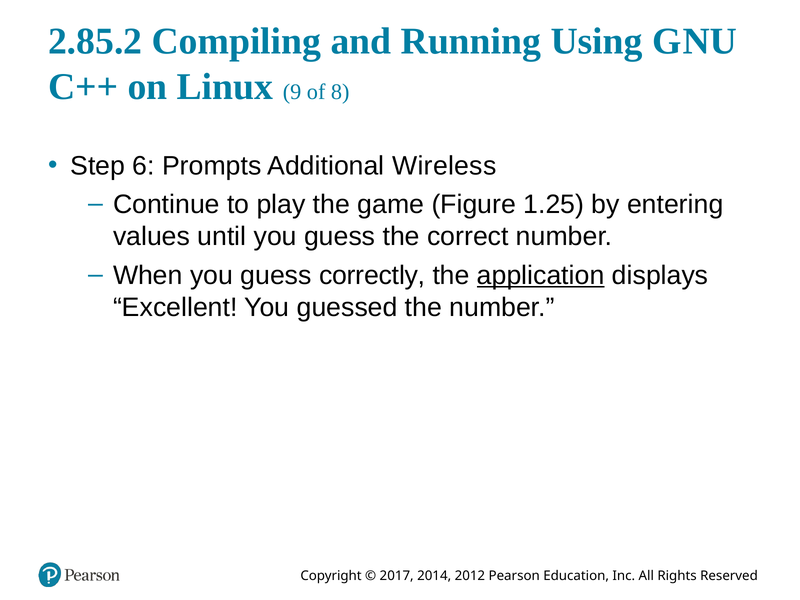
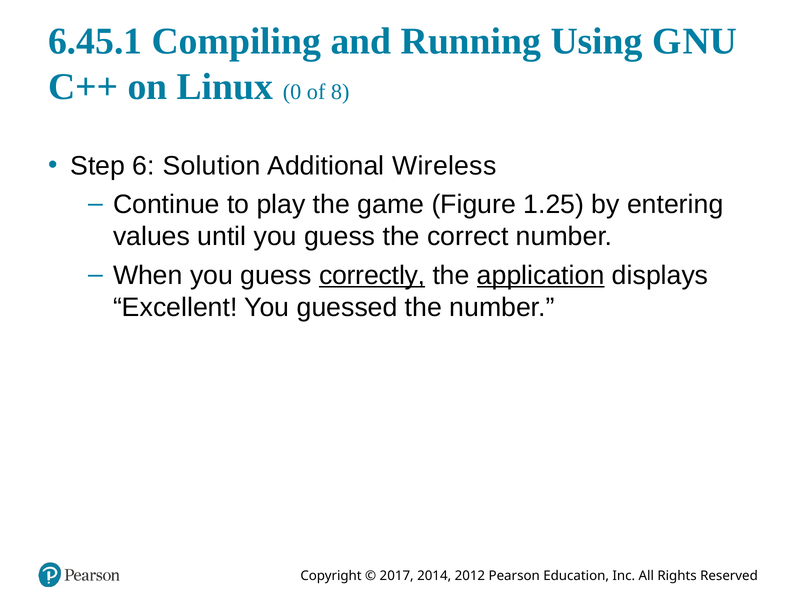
2.85.2: 2.85.2 -> 6.45.1
9: 9 -> 0
Prompts: Prompts -> Solution
correctly underline: none -> present
